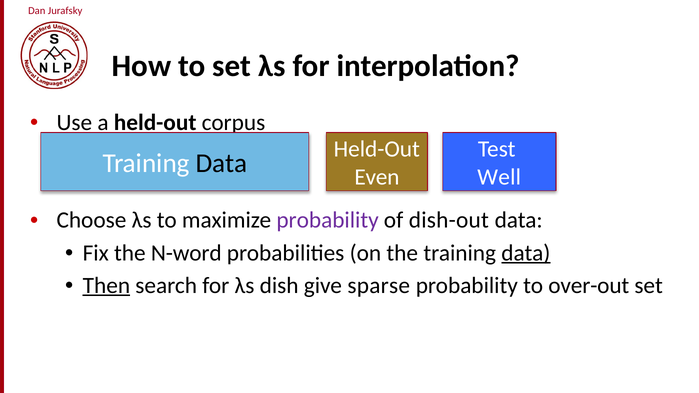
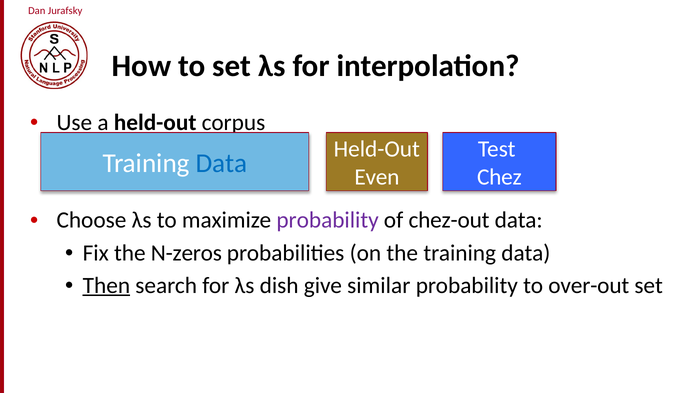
Data at (221, 164) colour: black -> blue
Well: Well -> Chez
dish-out: dish-out -> chez-out
N-word: N-word -> N-zeros
data at (526, 253) underline: present -> none
sparse: sparse -> similar
